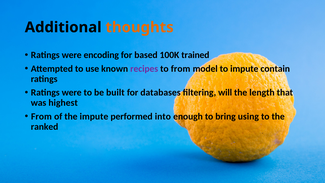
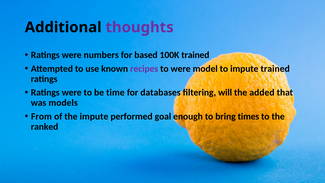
thoughts colour: orange -> purple
encoding: encoding -> numbers
to from: from -> were
impute contain: contain -> trained
built: built -> time
length: length -> added
highest: highest -> models
into: into -> goal
using: using -> times
